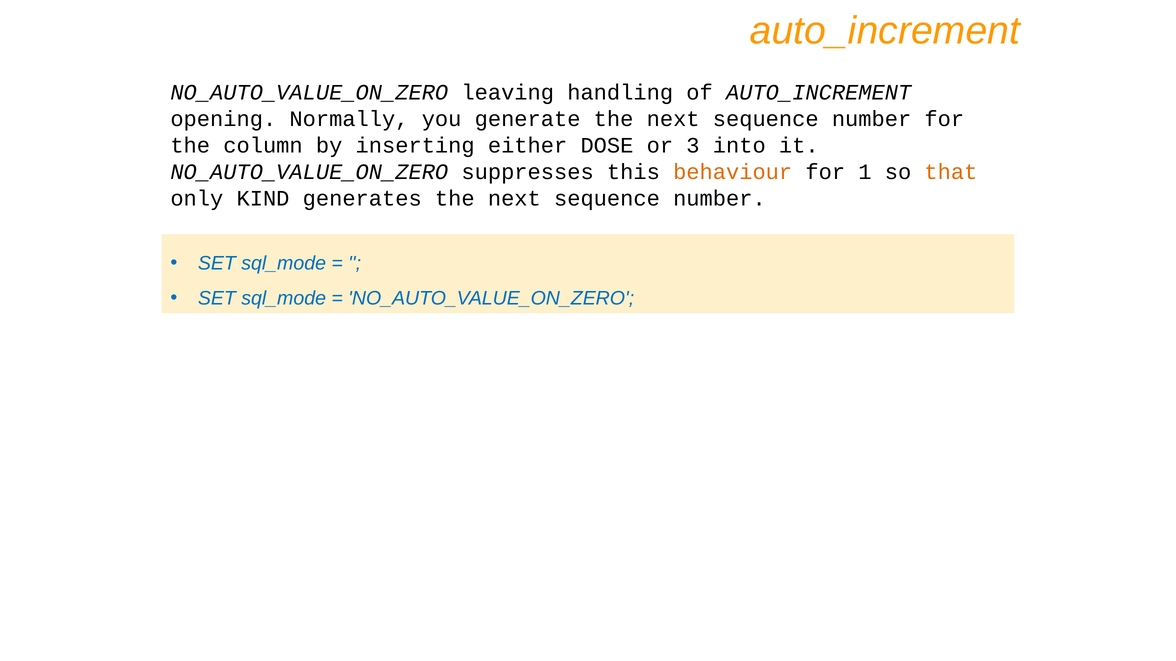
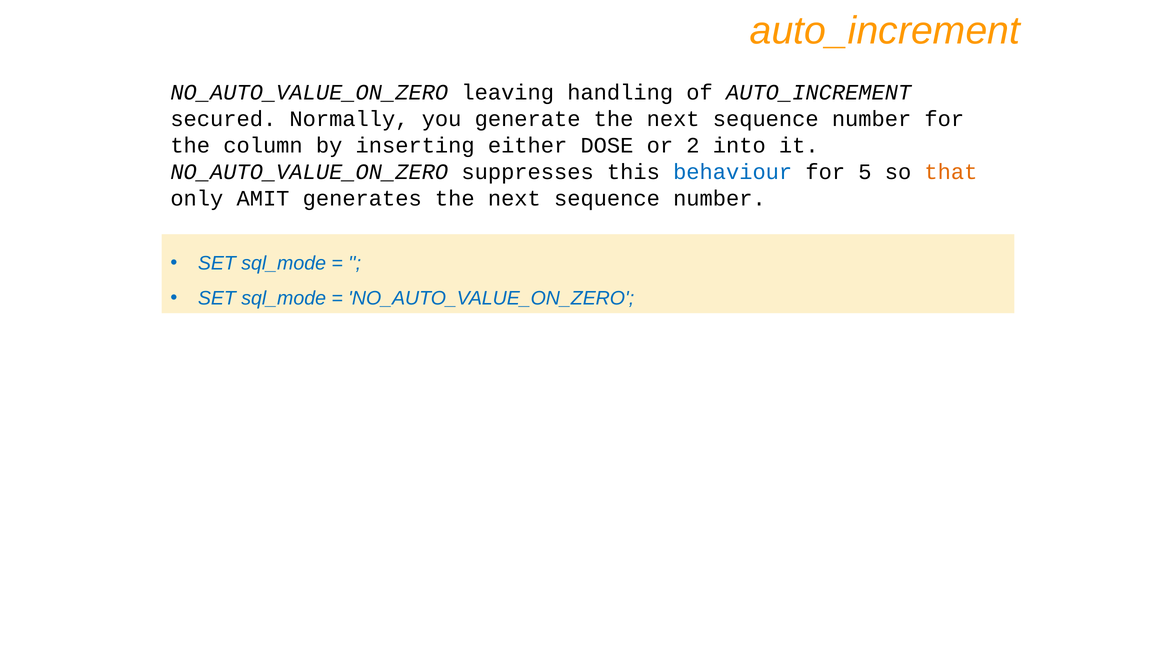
opening: opening -> secured
3: 3 -> 2
behaviour colour: orange -> blue
1: 1 -> 5
KIND: KIND -> AMIT
